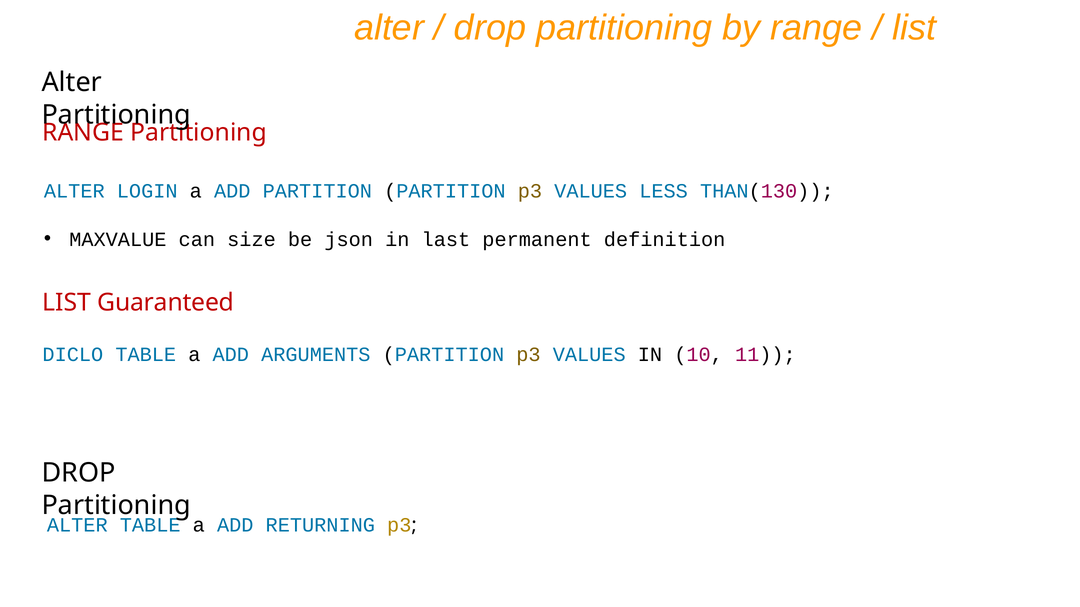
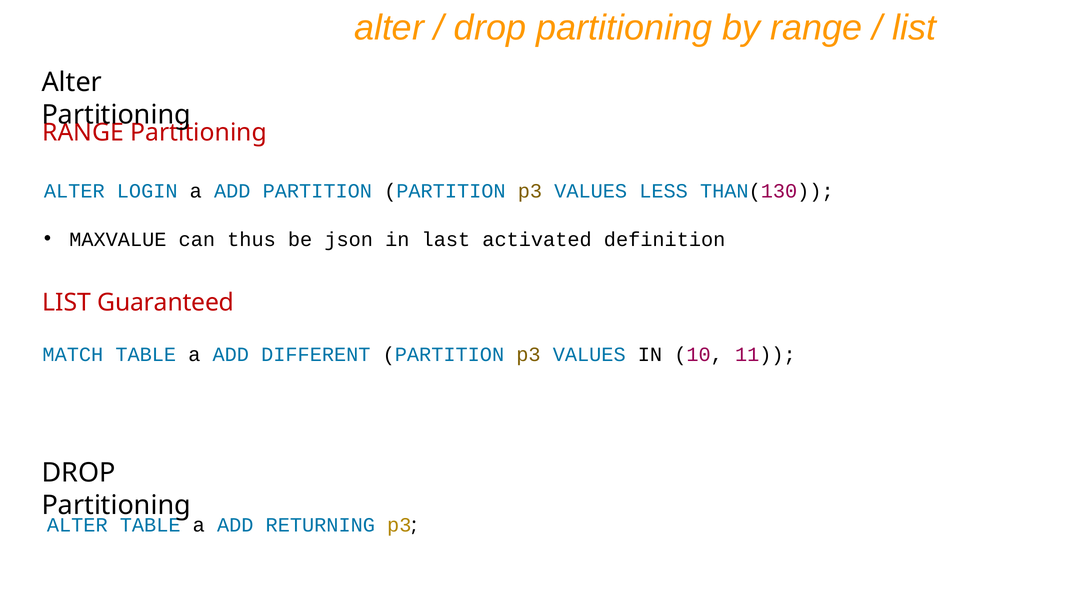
size: size -> thus
permanent: permanent -> activated
DICLO: DICLO -> MATCH
ARGUMENTS: ARGUMENTS -> DIFFERENT
